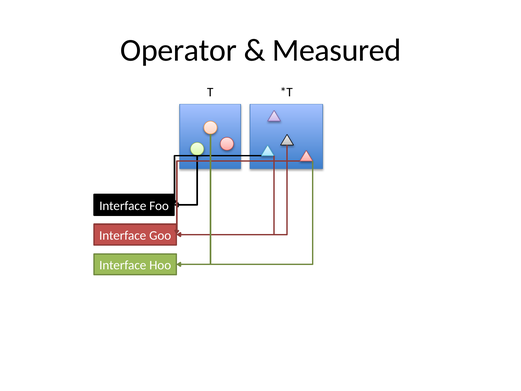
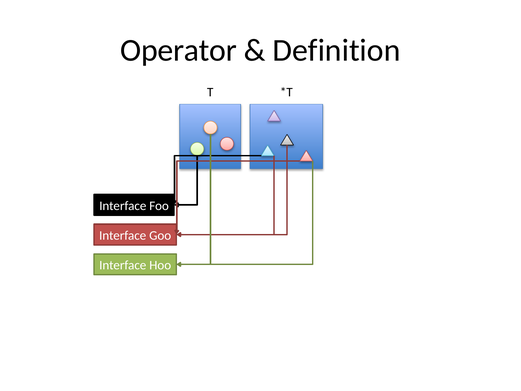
Measured: Measured -> Definition
